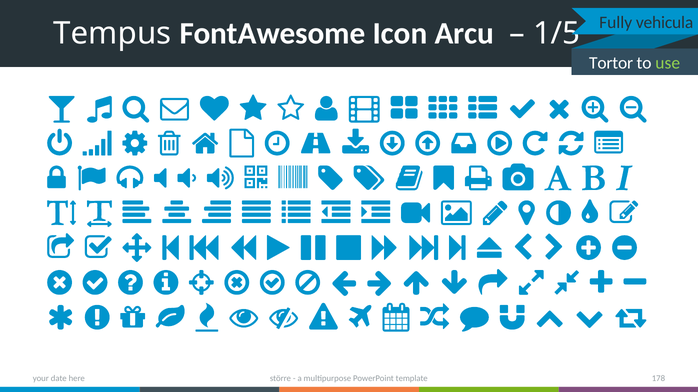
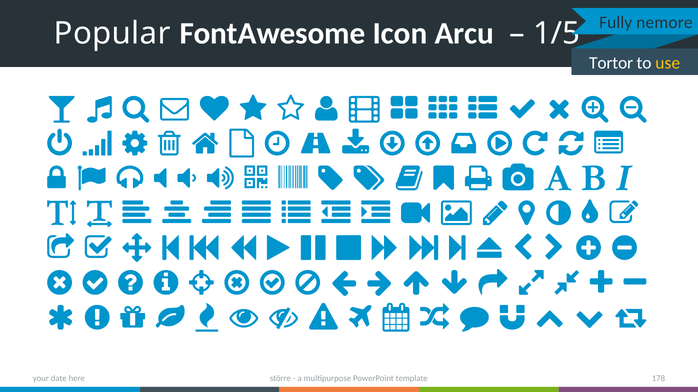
vehicula: vehicula -> nemore
Tempus: Tempus -> Popular
use colour: light green -> yellow
